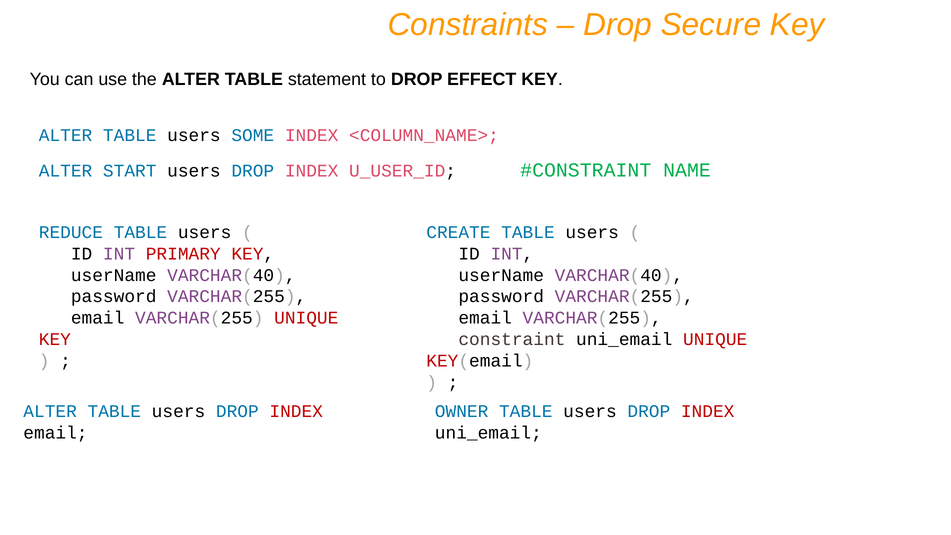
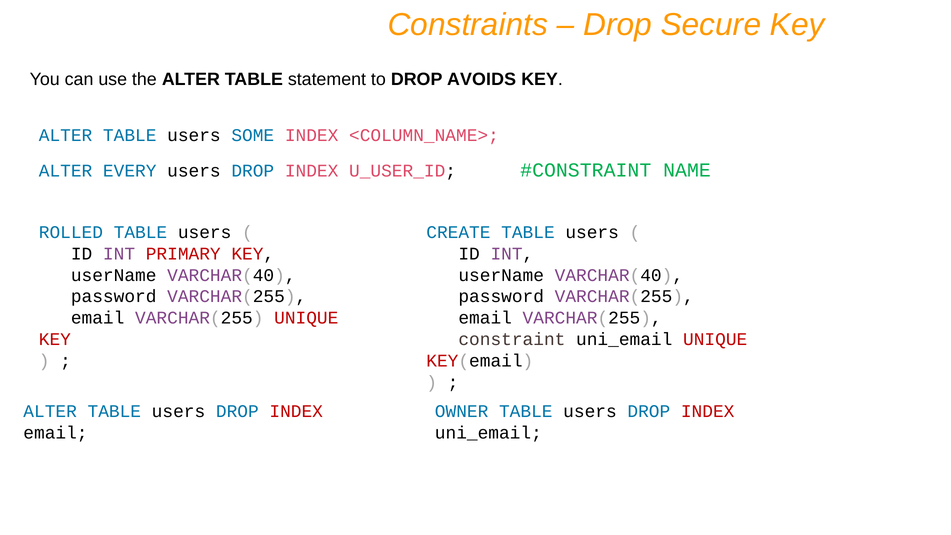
EFFECT: EFFECT -> AVOIDS
START: START -> EVERY
REDUCE: REDUCE -> ROLLED
